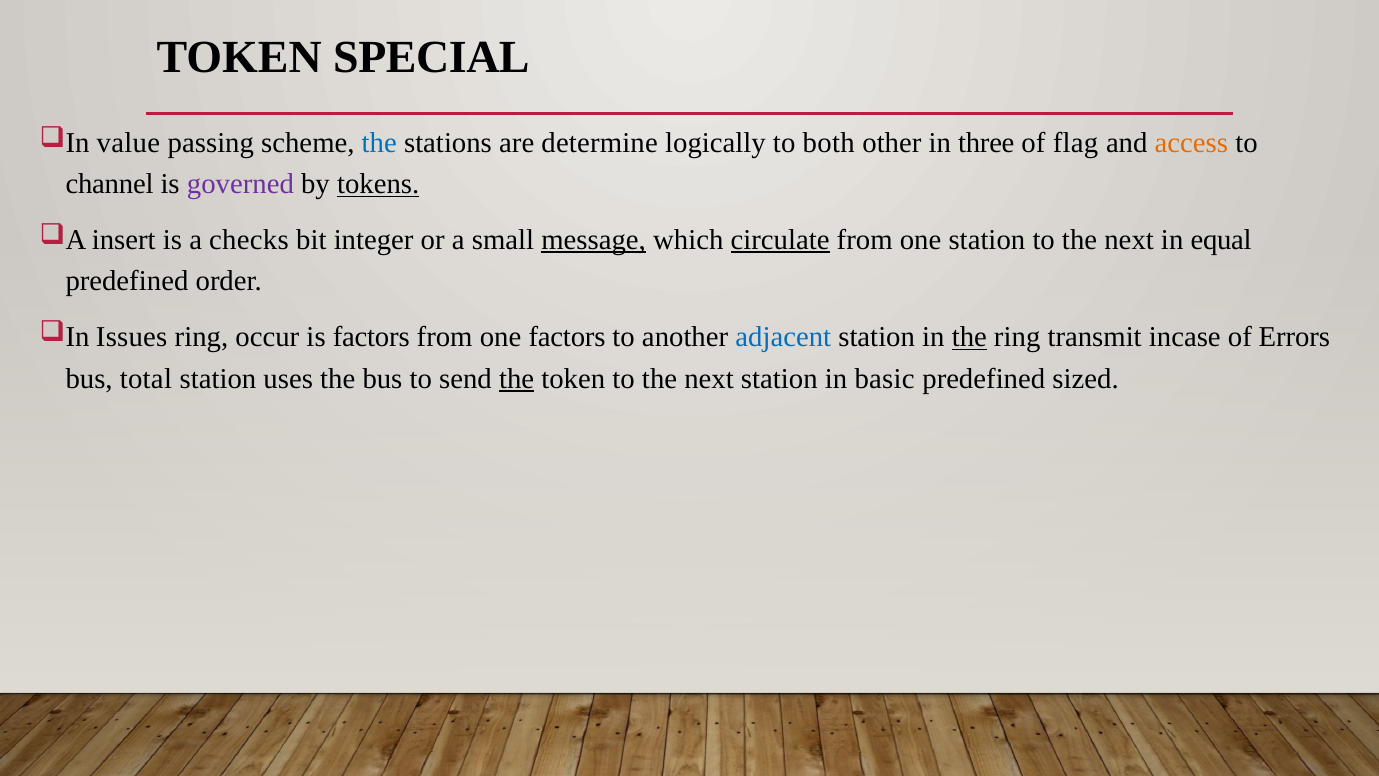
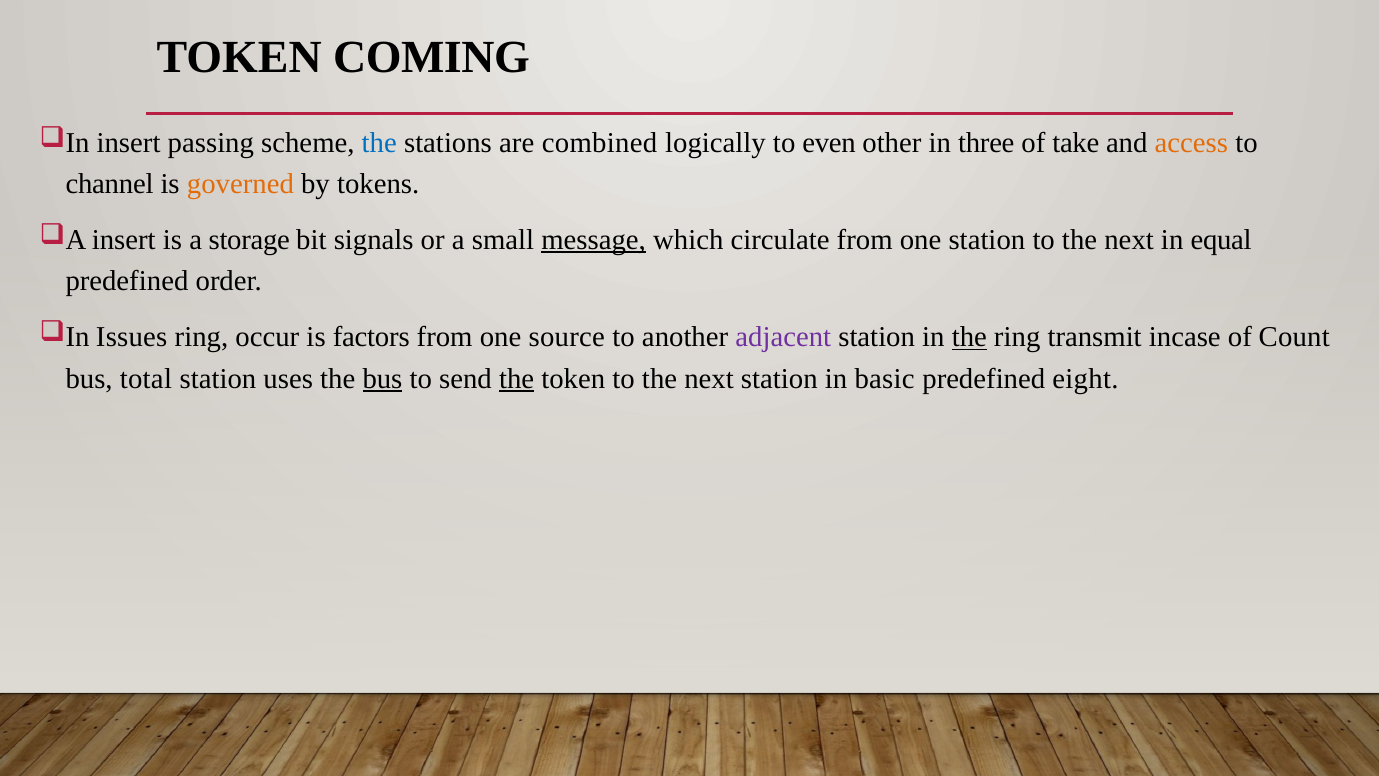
SPECIAL: SPECIAL -> COMING
value at (128, 143): value -> insert
determine: determine -> combined
both: both -> even
flag: flag -> take
governed colour: purple -> orange
tokens underline: present -> none
checks: checks -> storage
integer: integer -> signals
circulate underline: present -> none
one factors: factors -> source
adjacent colour: blue -> purple
Errors: Errors -> Count
bus at (382, 378) underline: none -> present
sized: sized -> eight
